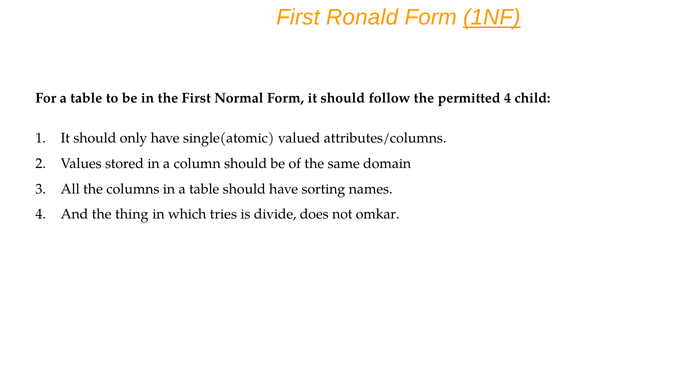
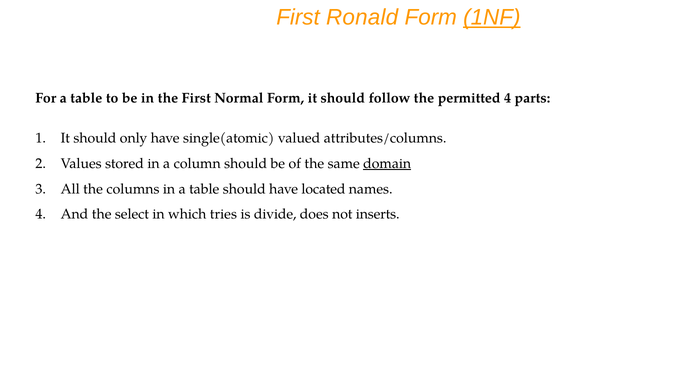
child: child -> parts
domain underline: none -> present
sorting: sorting -> located
thing: thing -> select
omkar: omkar -> inserts
